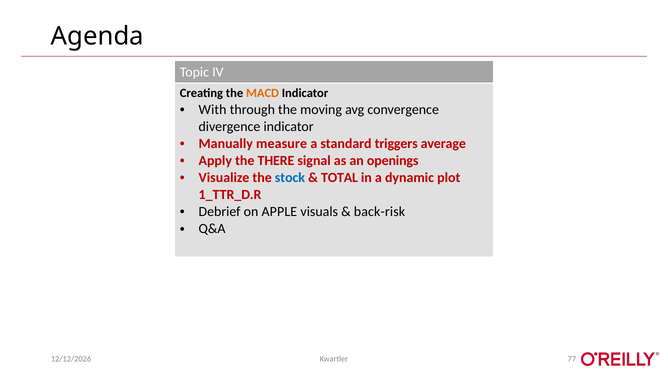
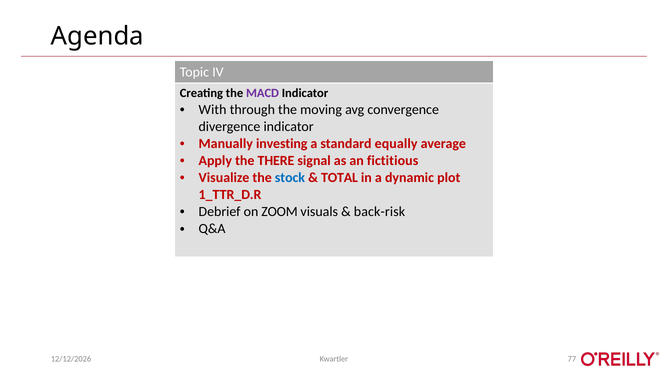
MACD colour: orange -> purple
measure: measure -> investing
triggers: triggers -> equally
openings: openings -> fictitious
APPLE: APPLE -> ZOOM
